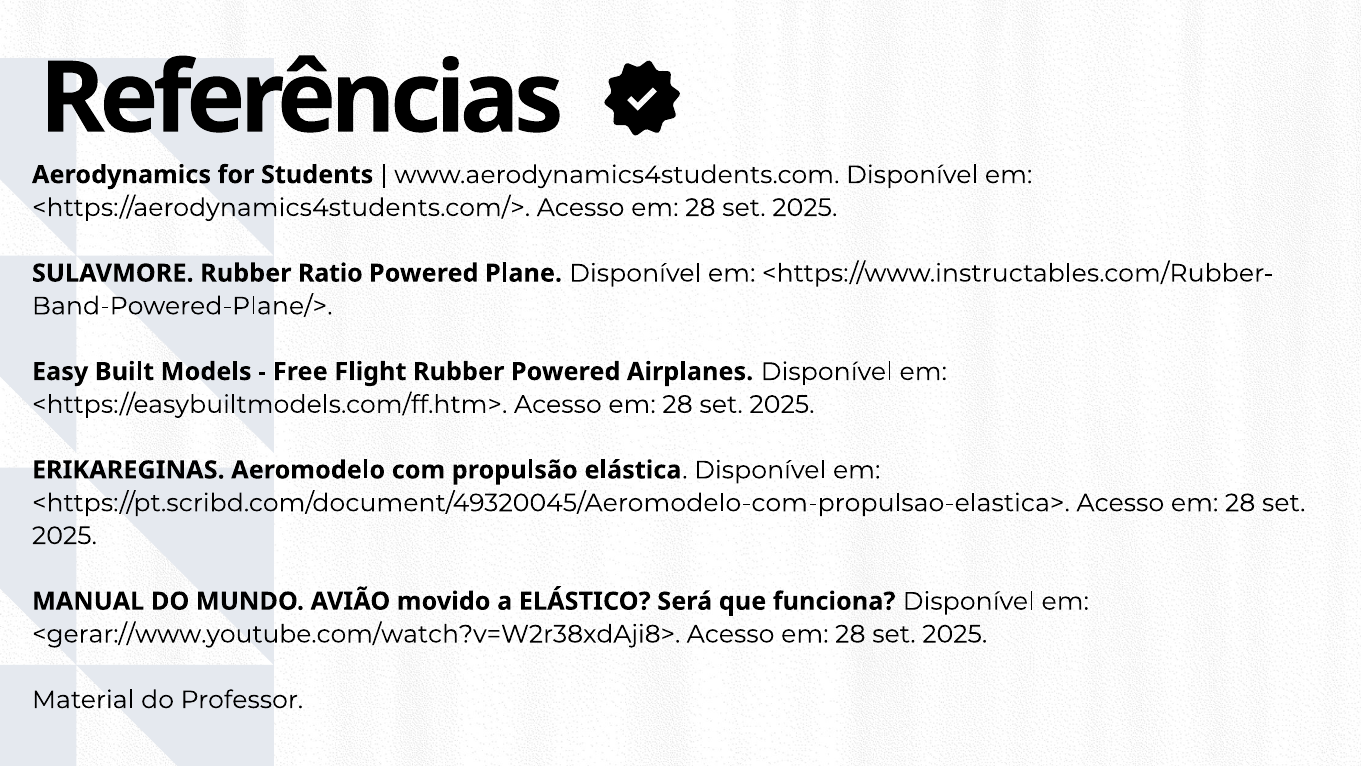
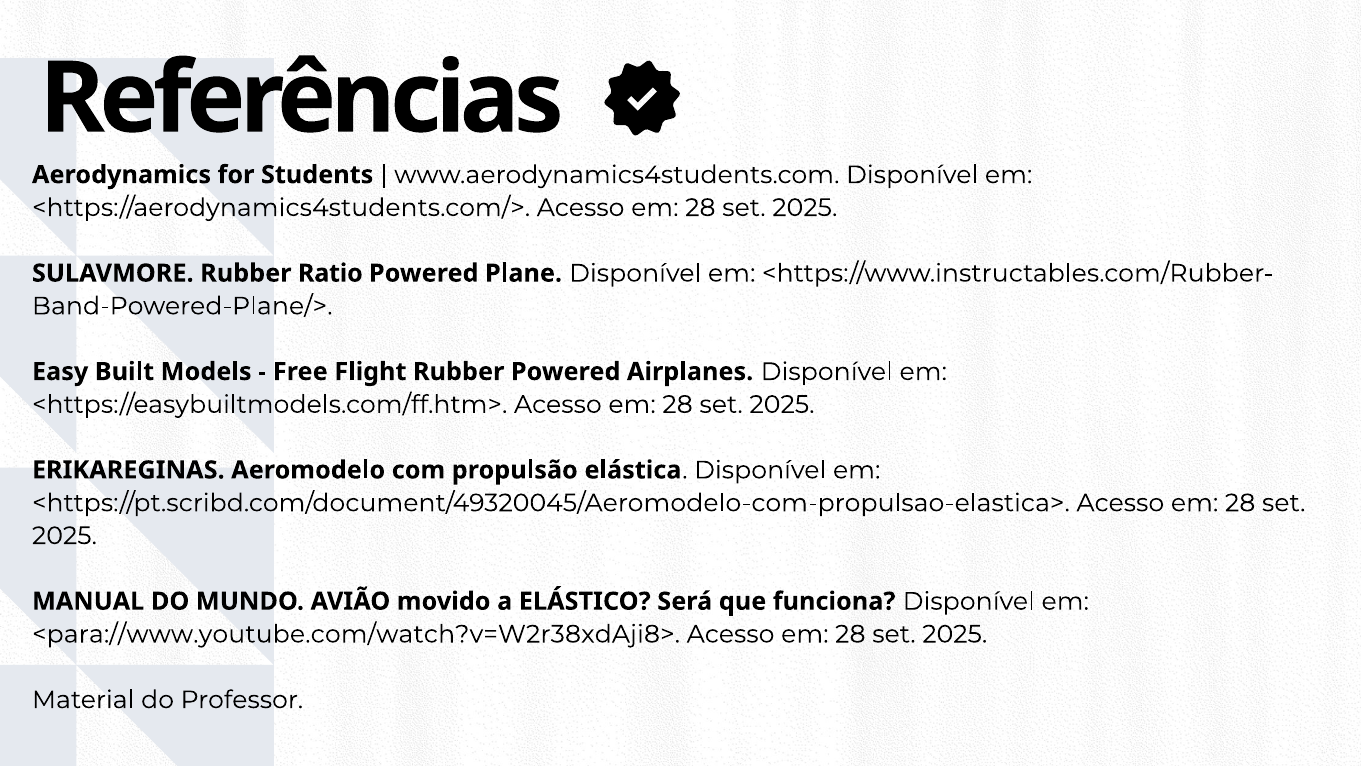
<gerar://www.youtube.com/watch?v=W2r38xdAji8>: <gerar://www.youtube.com/watch?v=W2r38xdAji8> -> <para://www.youtube.com/watch?v=W2r38xdAji8>
